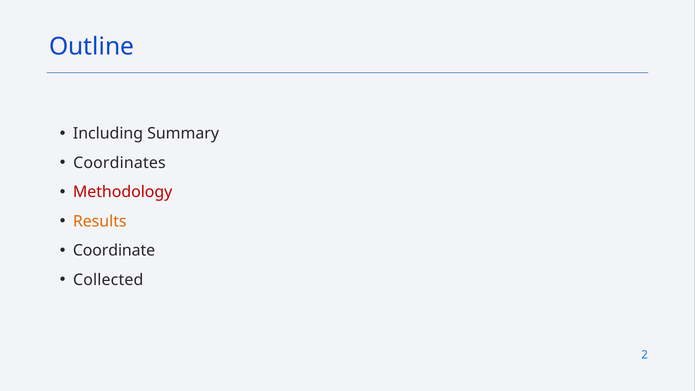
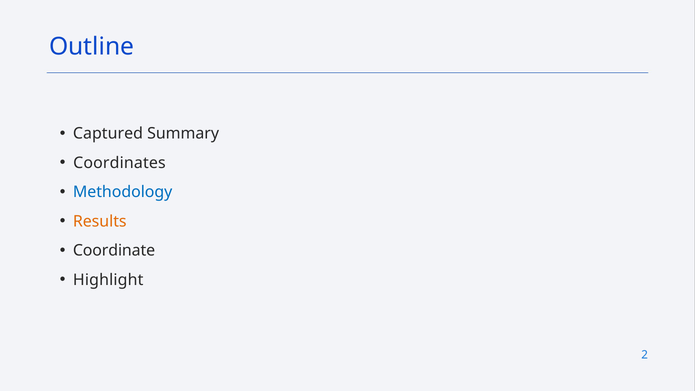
Including: Including -> Captured
Methodology colour: red -> blue
Collected: Collected -> Highlight
